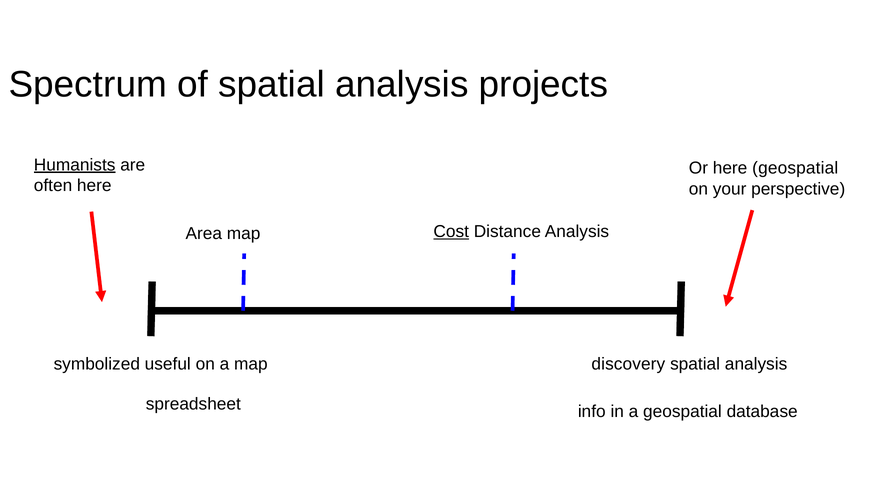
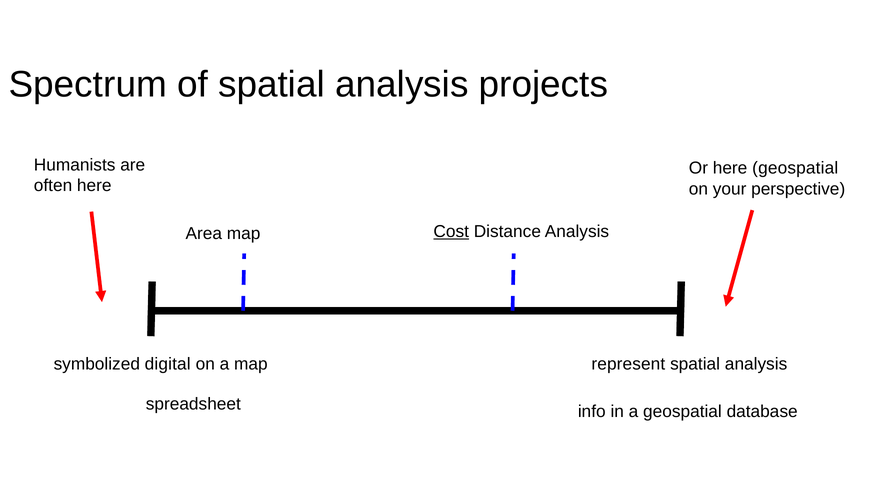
Humanists underline: present -> none
useful: useful -> digital
discovery: discovery -> represent
